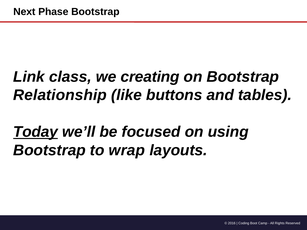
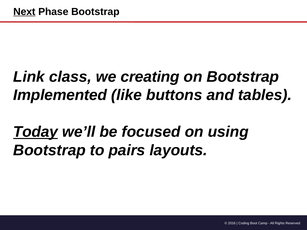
Next underline: none -> present
Relationship: Relationship -> Implemented
wrap: wrap -> pairs
